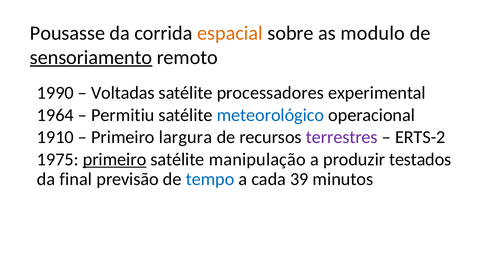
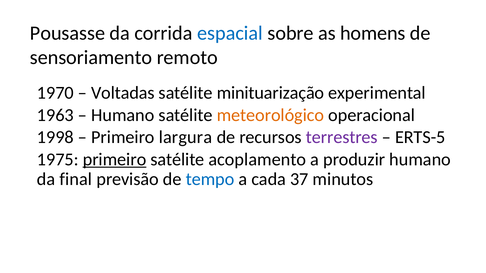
espacial colour: orange -> blue
modulo: modulo -> homens
sensoriamento underline: present -> none
1990: 1990 -> 1970
processadores: processadores -> minituarização
1964: 1964 -> 1963
Permitiu at (123, 115): Permitiu -> Humano
meteorológico colour: blue -> orange
1910: 1910 -> 1998
ERTS-2: ERTS-2 -> ERTS-5
manipulação: manipulação -> acoplamento
produzir testados: testados -> humano
39: 39 -> 37
